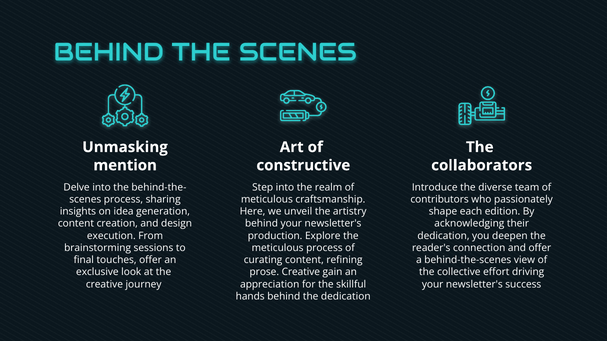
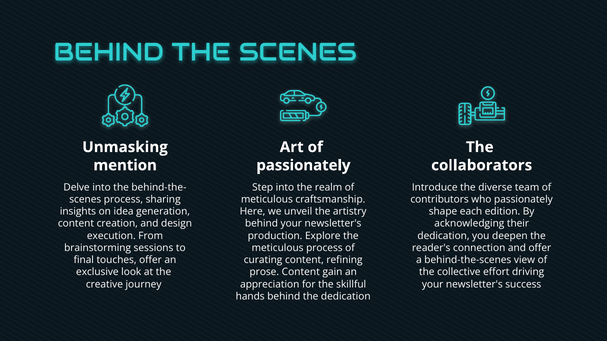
constructive at (303, 166): constructive -> passionately
prose Creative: Creative -> Content
